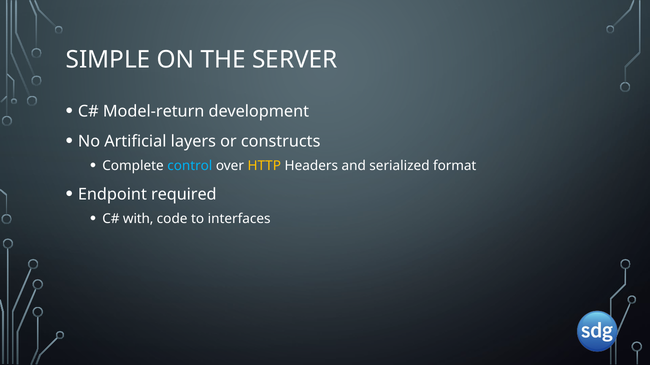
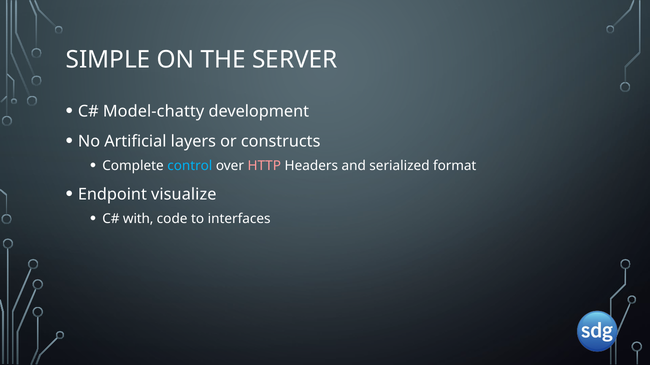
Model-return: Model-return -> Model-chatty
HTTP colour: yellow -> pink
required: required -> visualize
